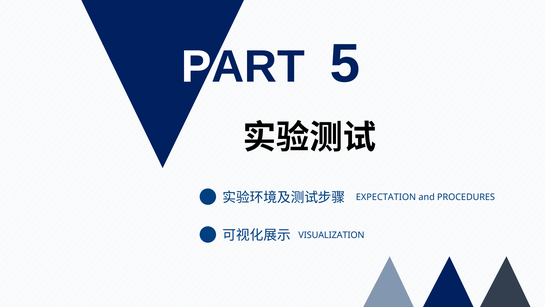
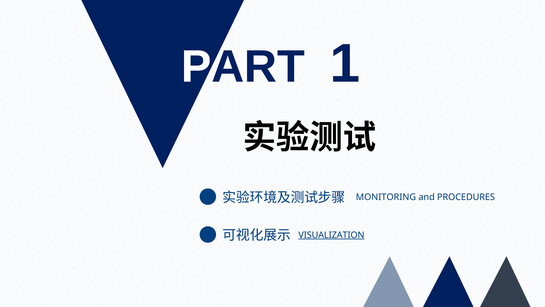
5: 5 -> 1
EXPECTATION: EXPECTATION -> MONITORING
VISUALIZATION underline: none -> present
